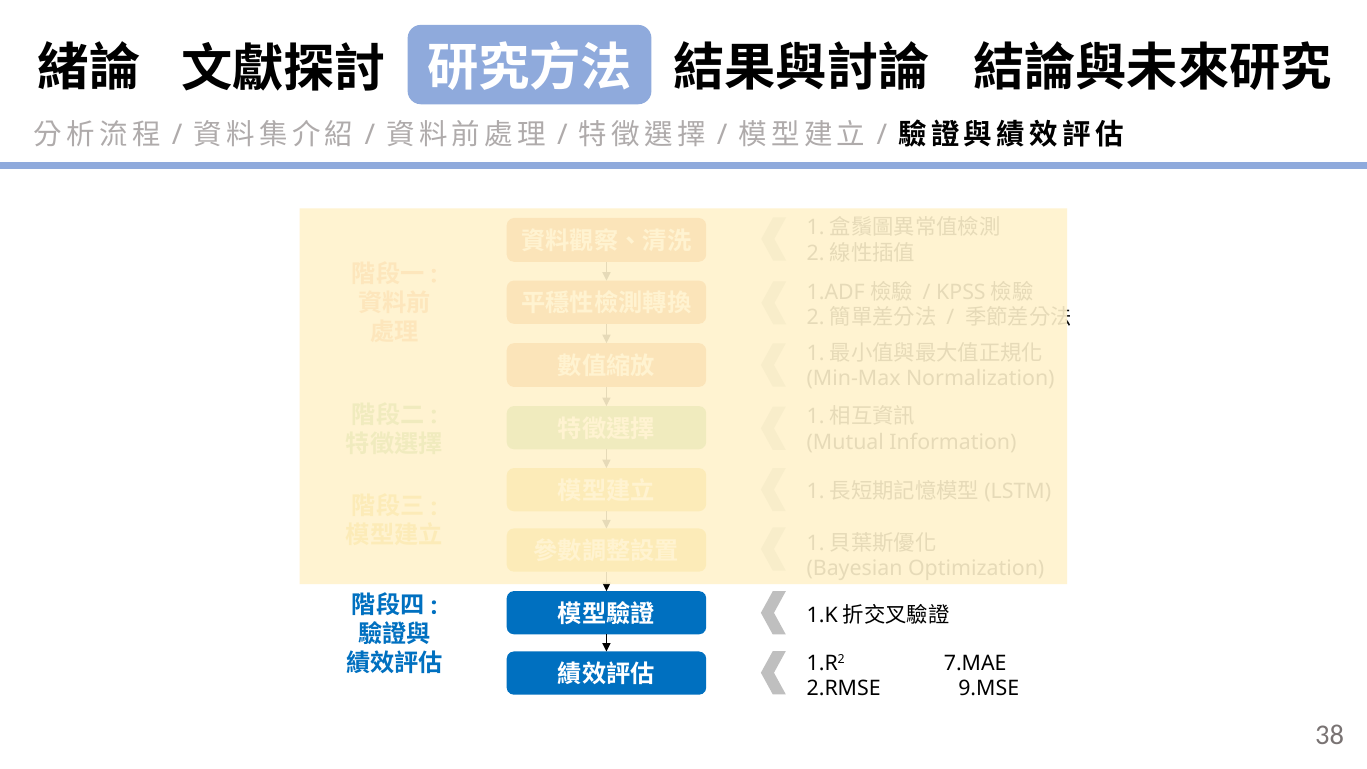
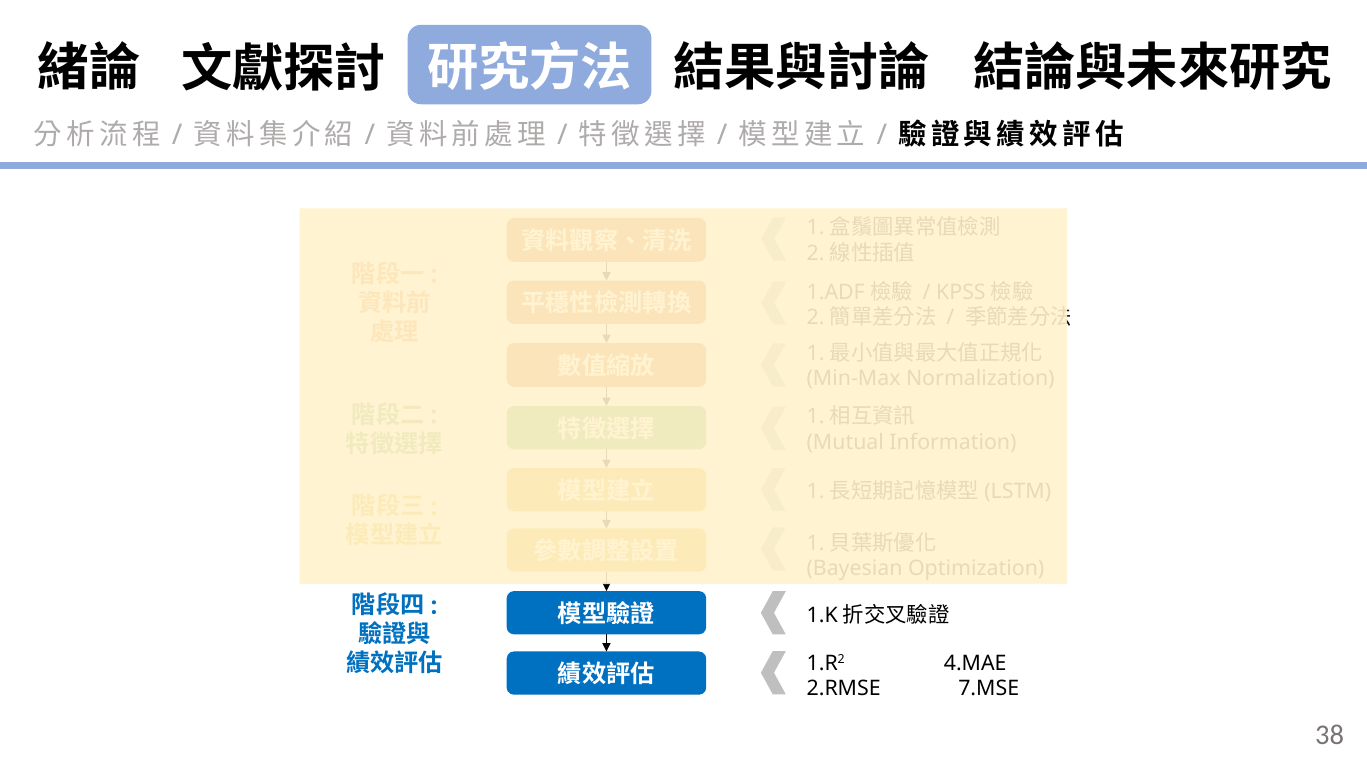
7.MAE: 7.MAE -> 4.MAE
9.MSE: 9.MSE -> 7.MSE
